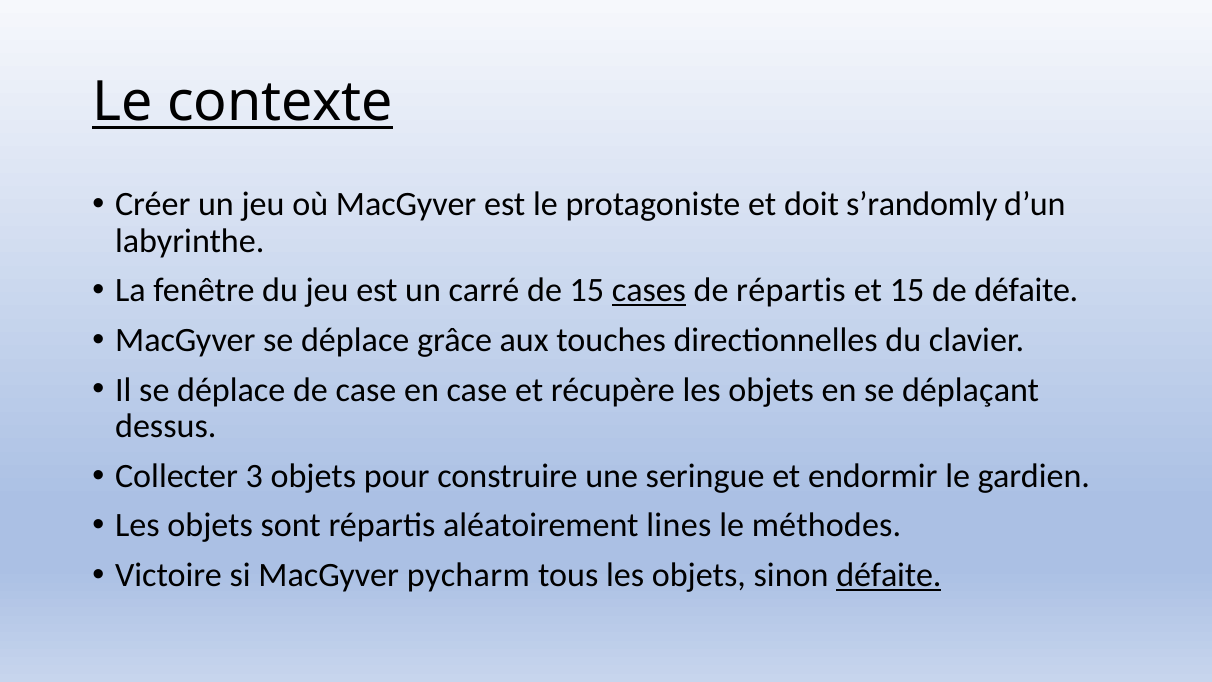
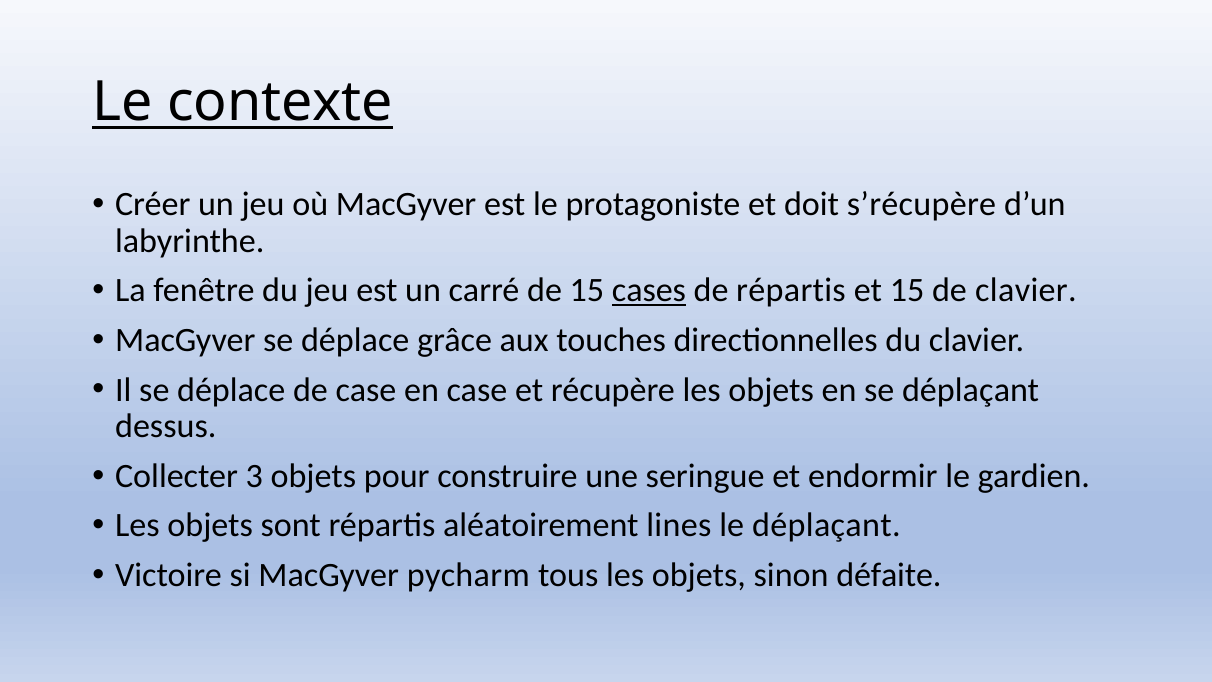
s’randomly: s’randomly -> s’récupère
de défaite: défaite -> clavier
le méthodes: méthodes -> déplaçant
défaite at (889, 575) underline: present -> none
